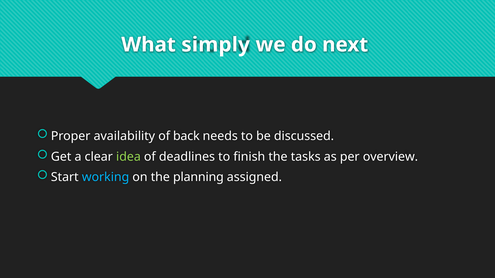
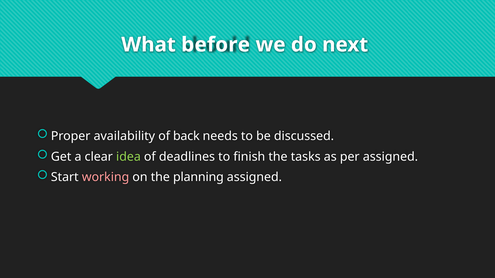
simply: simply -> before
per overview: overview -> assigned
working colour: light blue -> pink
